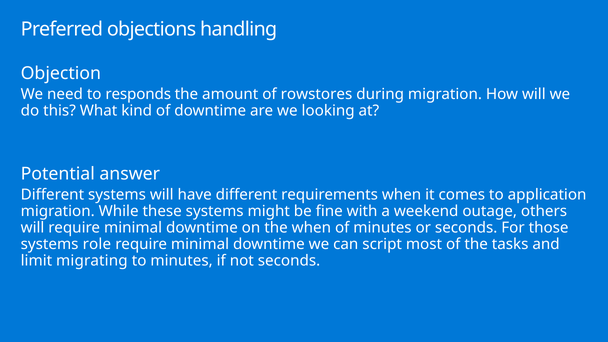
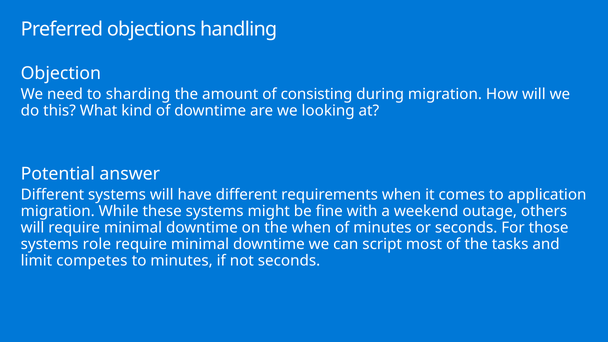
responds: responds -> sharding
rowstores: rowstores -> consisting
migrating: migrating -> competes
